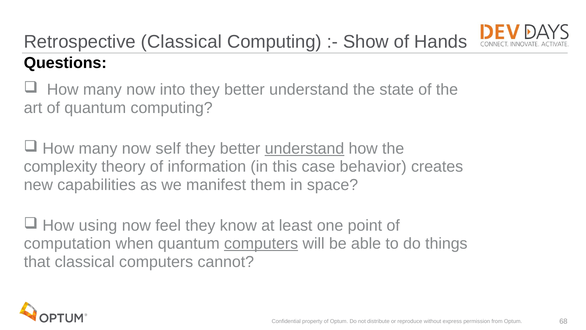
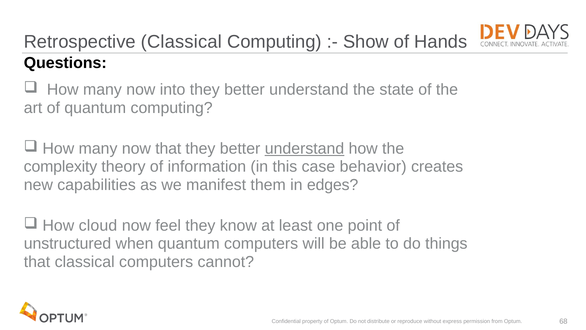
now self: self -> that
space: space -> edges
using: using -> cloud
computation: computation -> unstructured
computers at (261, 243) underline: present -> none
